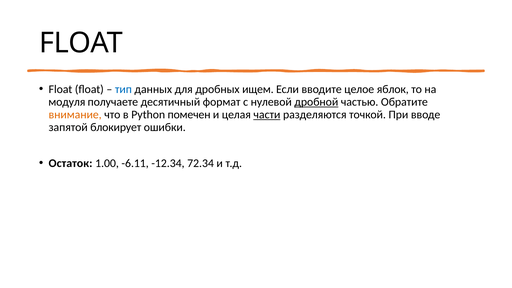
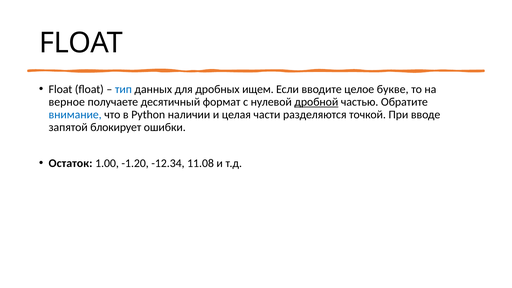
яблок: яблок -> букве
модуля: модуля -> верное
внимание colour: orange -> blue
помечен: помечен -> наличии
части underline: present -> none
-6.11: -6.11 -> -1.20
72.34: 72.34 -> 11.08
